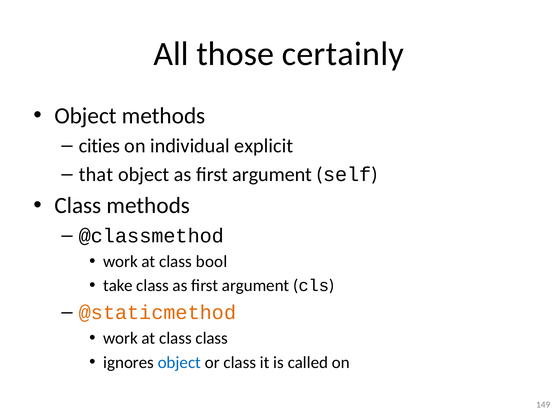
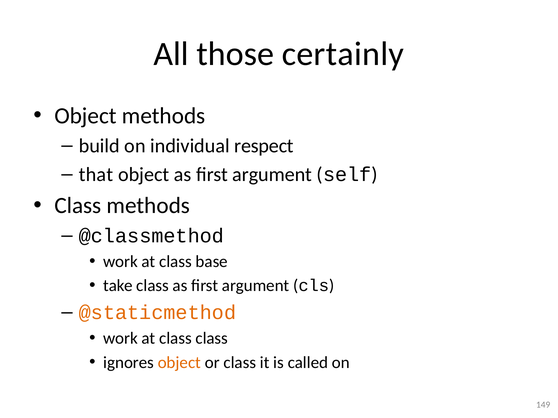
cities: cities -> build
explicit: explicit -> respect
bool: bool -> base
object at (179, 363) colour: blue -> orange
